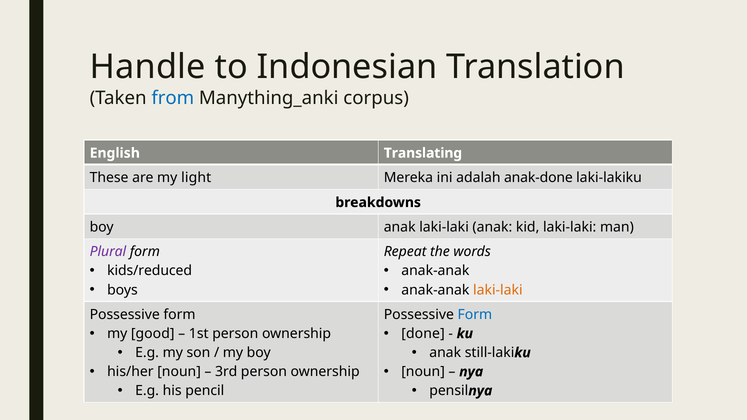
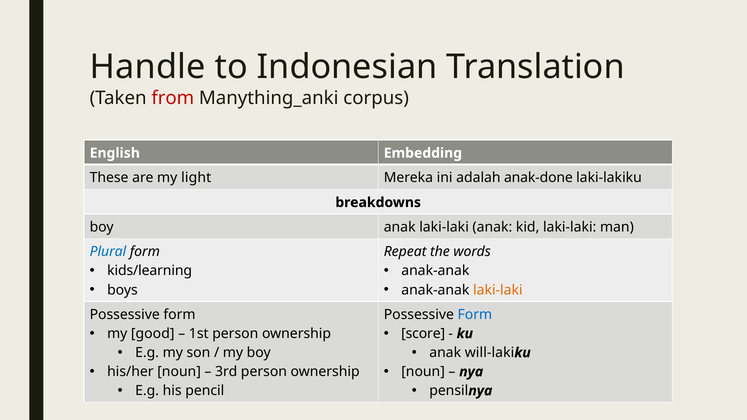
from colour: blue -> red
Translating: Translating -> Embedding
Plural colour: purple -> blue
kids/reduced: kids/reduced -> kids/learning
done: done -> score
still-laki: still-laki -> will-laki
